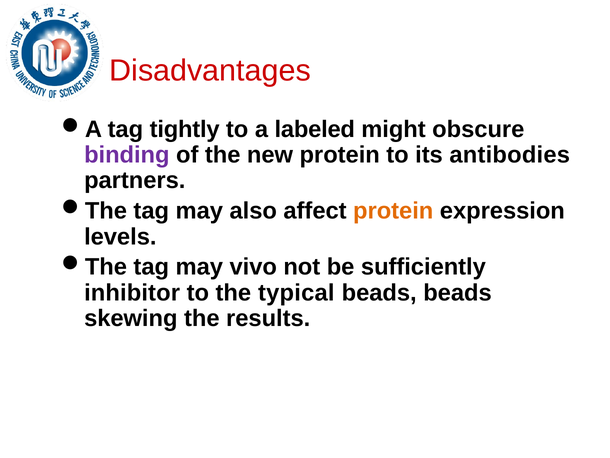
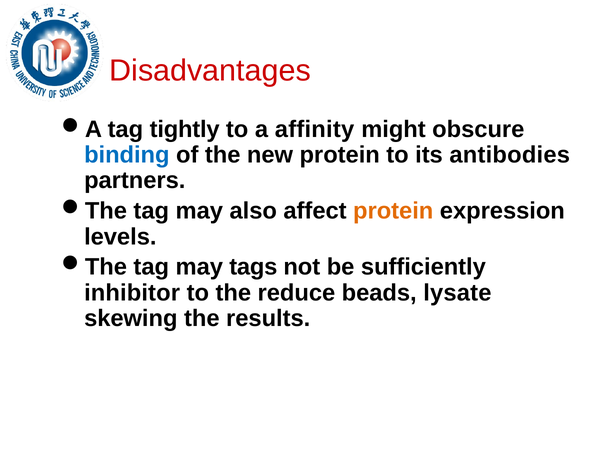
labeled: labeled -> affinity
binding colour: purple -> blue
vivo: vivo -> tags
typical: typical -> reduce
beads beads: beads -> lysate
